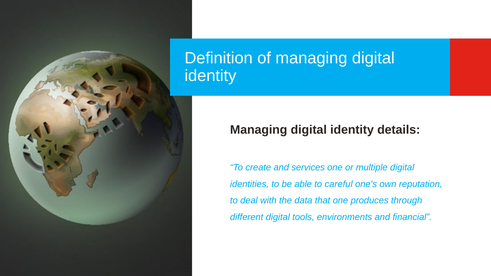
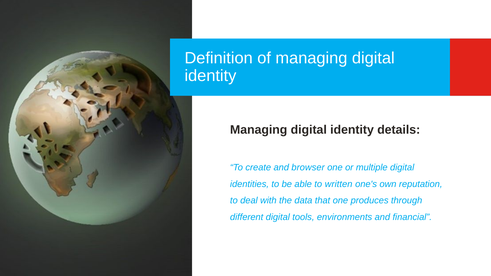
services: services -> browser
careful: careful -> written
